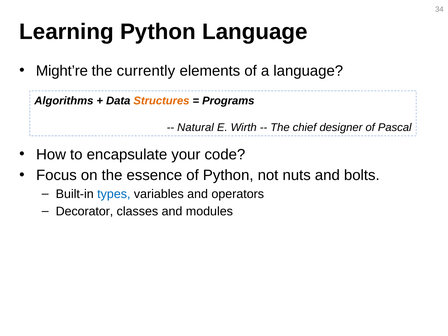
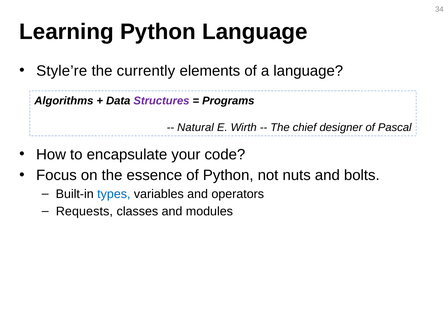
Might’re: Might’re -> Style’re
Structures colour: orange -> purple
Decorator: Decorator -> Requests
